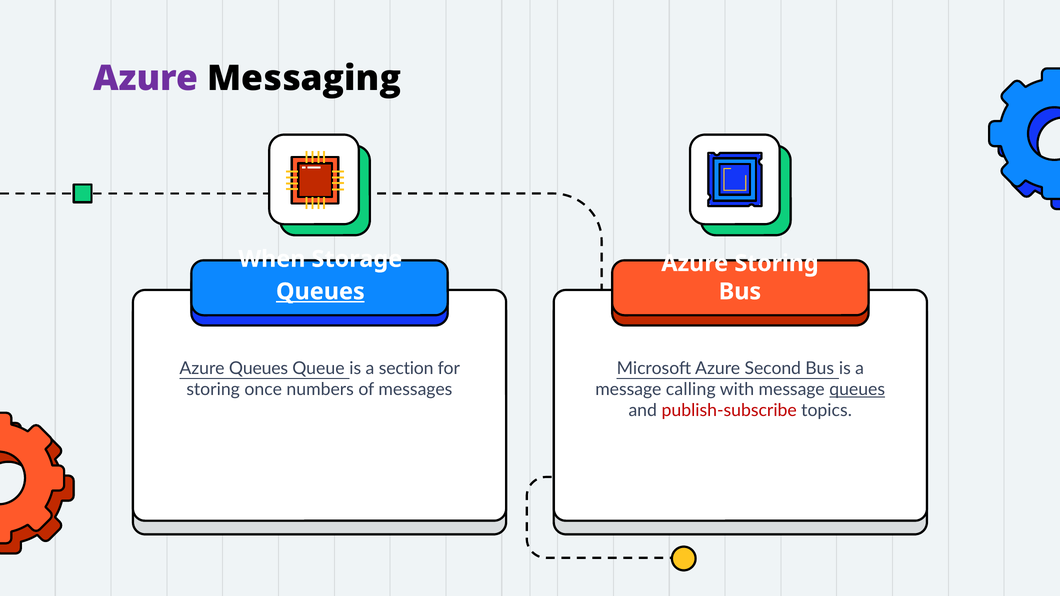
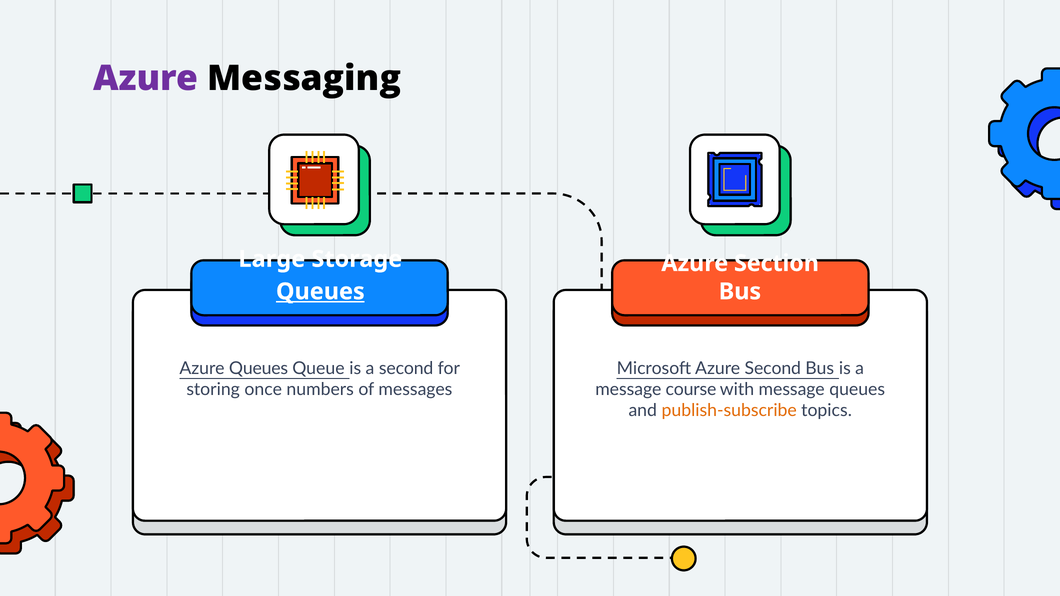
When: When -> Large
Azure Storing: Storing -> Section
a section: section -> second
calling: calling -> course
queues at (857, 390) underline: present -> none
publish-subscribe colour: red -> orange
